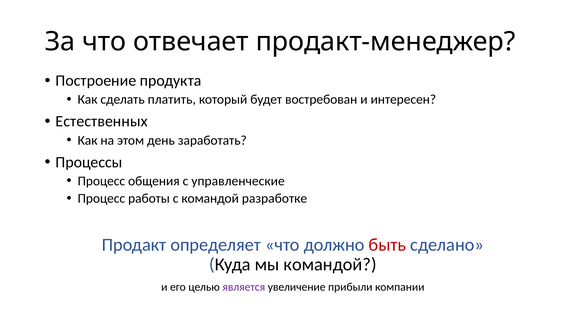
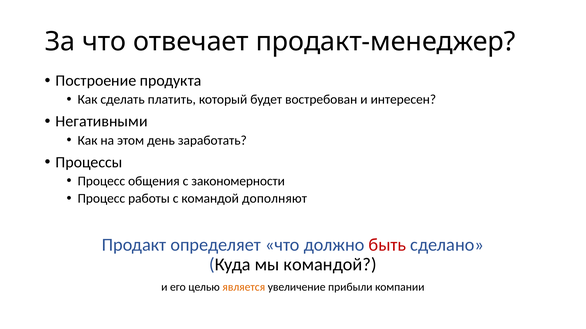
Естественных: Естественных -> Негативными
управленческие: управленческие -> закономерности
разработке: разработке -> дополняют
является colour: purple -> orange
